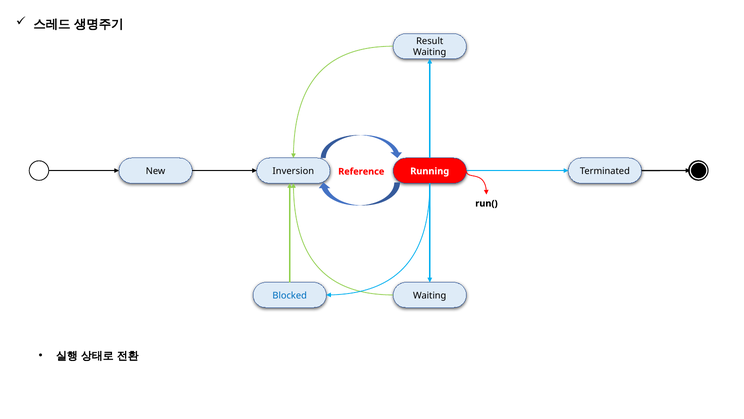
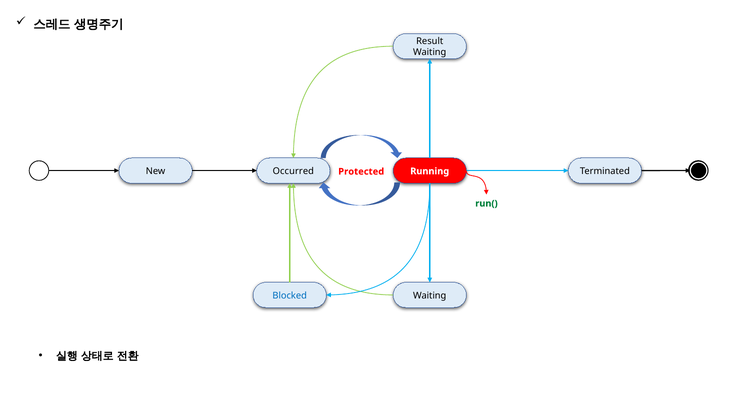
Inversion: Inversion -> Occurred
Reference: Reference -> Protected
run( colour: black -> green
